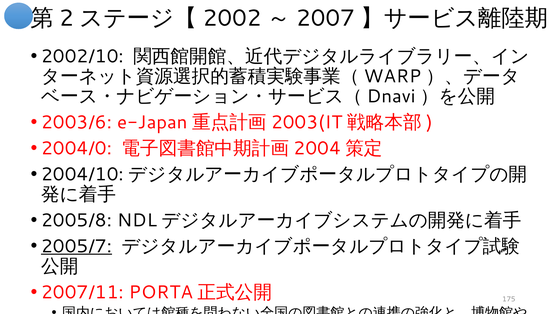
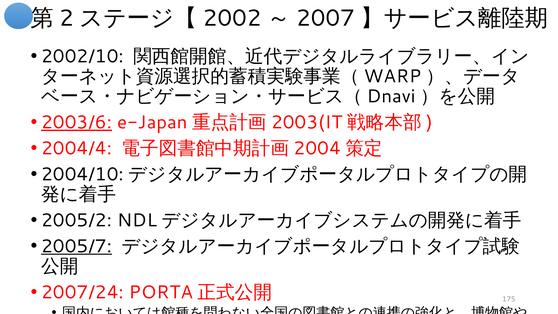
2003/6 underline: none -> present
2004/0: 2004/0 -> 2004/4
2005/8: 2005/8 -> 2005/2
2007/11: 2007/11 -> 2007/24
